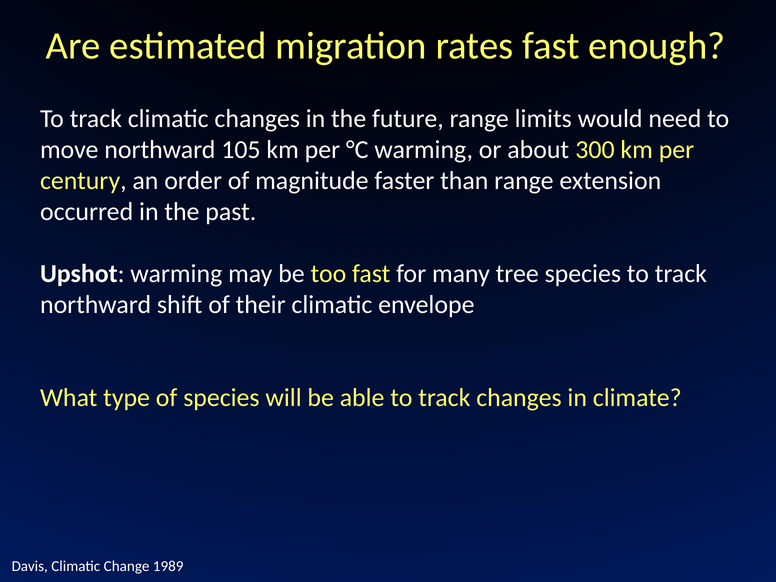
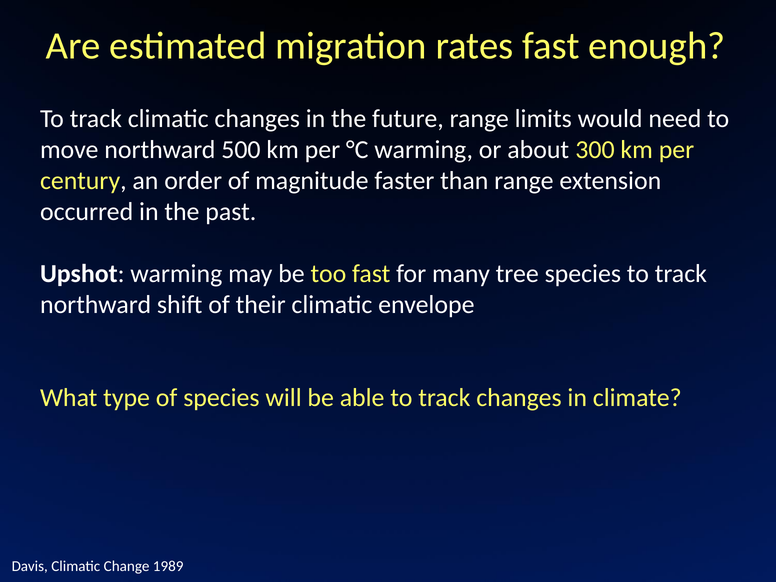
105: 105 -> 500
